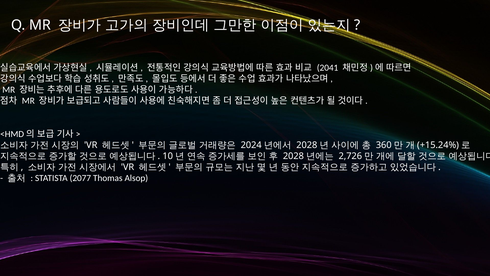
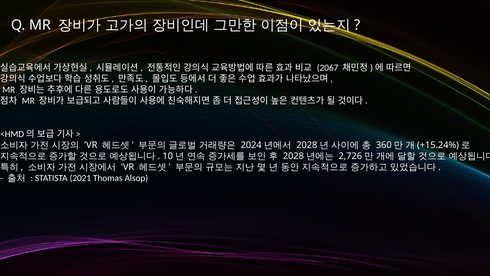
2041: 2041 -> 2067
2077: 2077 -> 2021
